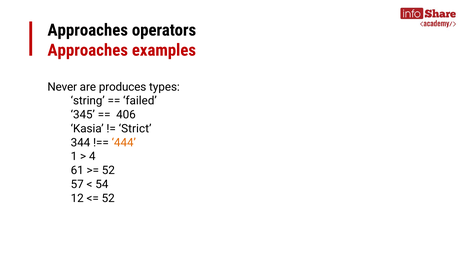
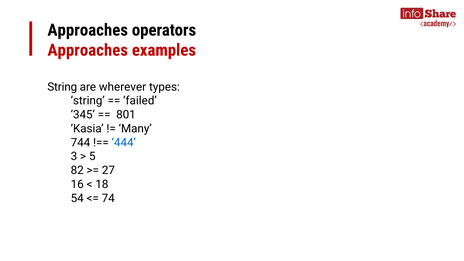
Never at (62, 87): Never -> String
produces: produces -> wherever
406: 406 -> 801
Strict: Strict -> Many
344: 344 -> 744
444 colour: orange -> blue
1: 1 -> 3
4: 4 -> 5
61: 61 -> 82
52 at (108, 170): 52 -> 27
57: 57 -> 16
54: 54 -> 18
12: 12 -> 54
52 at (108, 198): 52 -> 74
